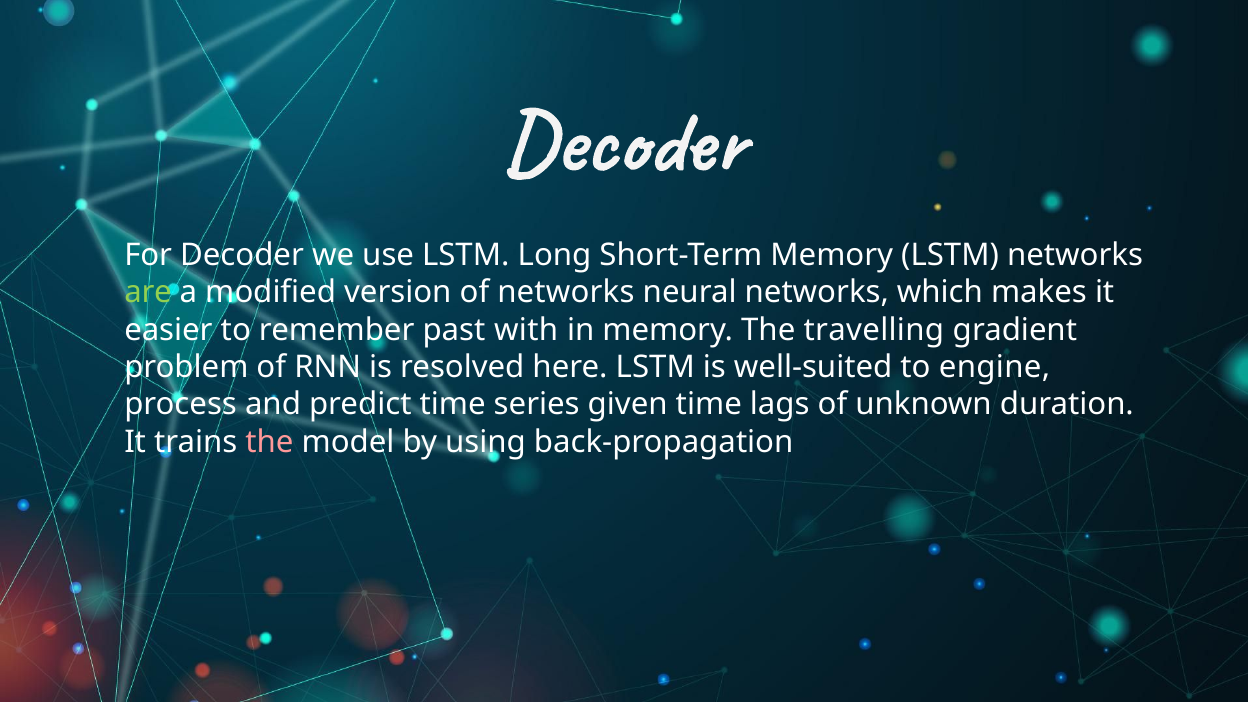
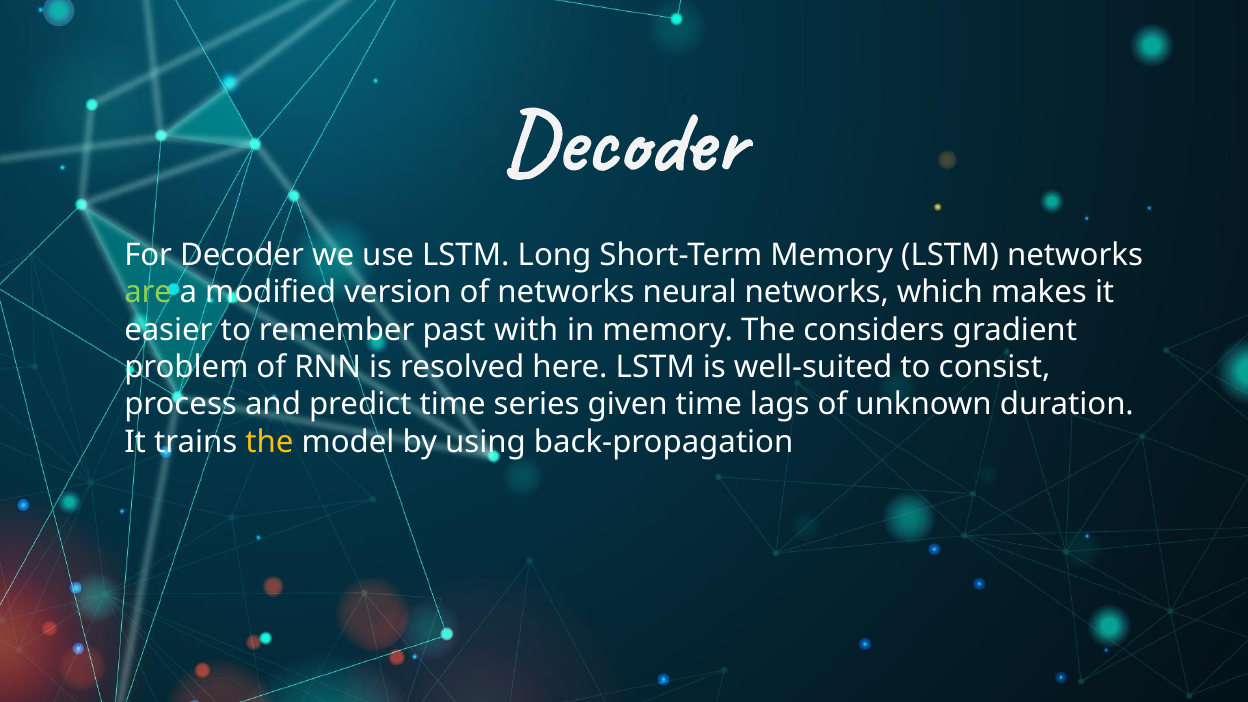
travelling: travelling -> considers
engine: engine -> consist
the at (270, 442) colour: pink -> yellow
